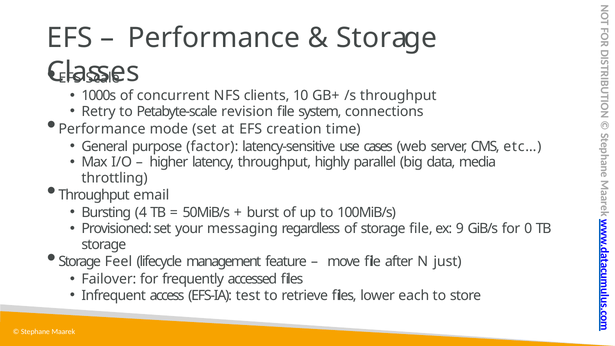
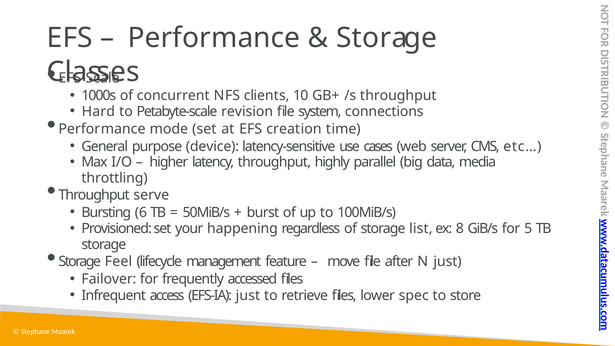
Retry: Retry -> Hard
factor: factor -> device
email: email -> serve
4: 4 -> 6
messaging: messaging -> happening
storage file: file -> list
9: 9 -> 8
0: 0 -> 5
EFS-IA test: test -> just
each: each -> spec
